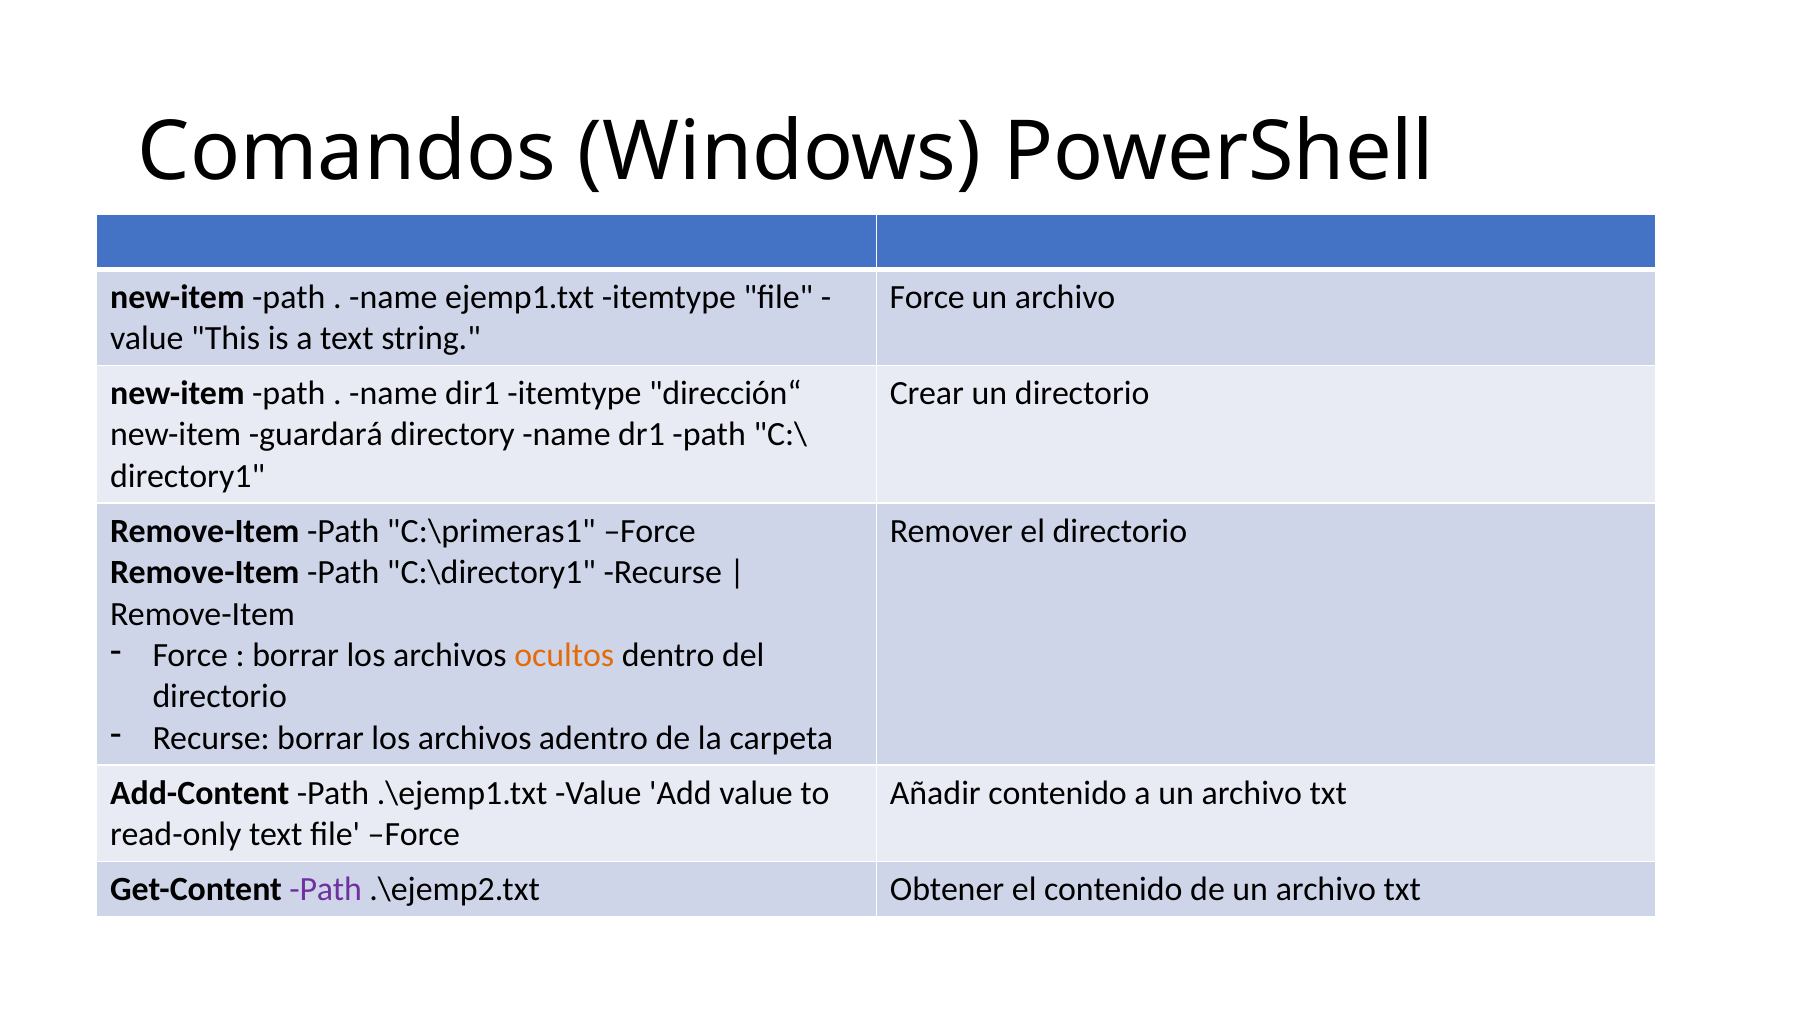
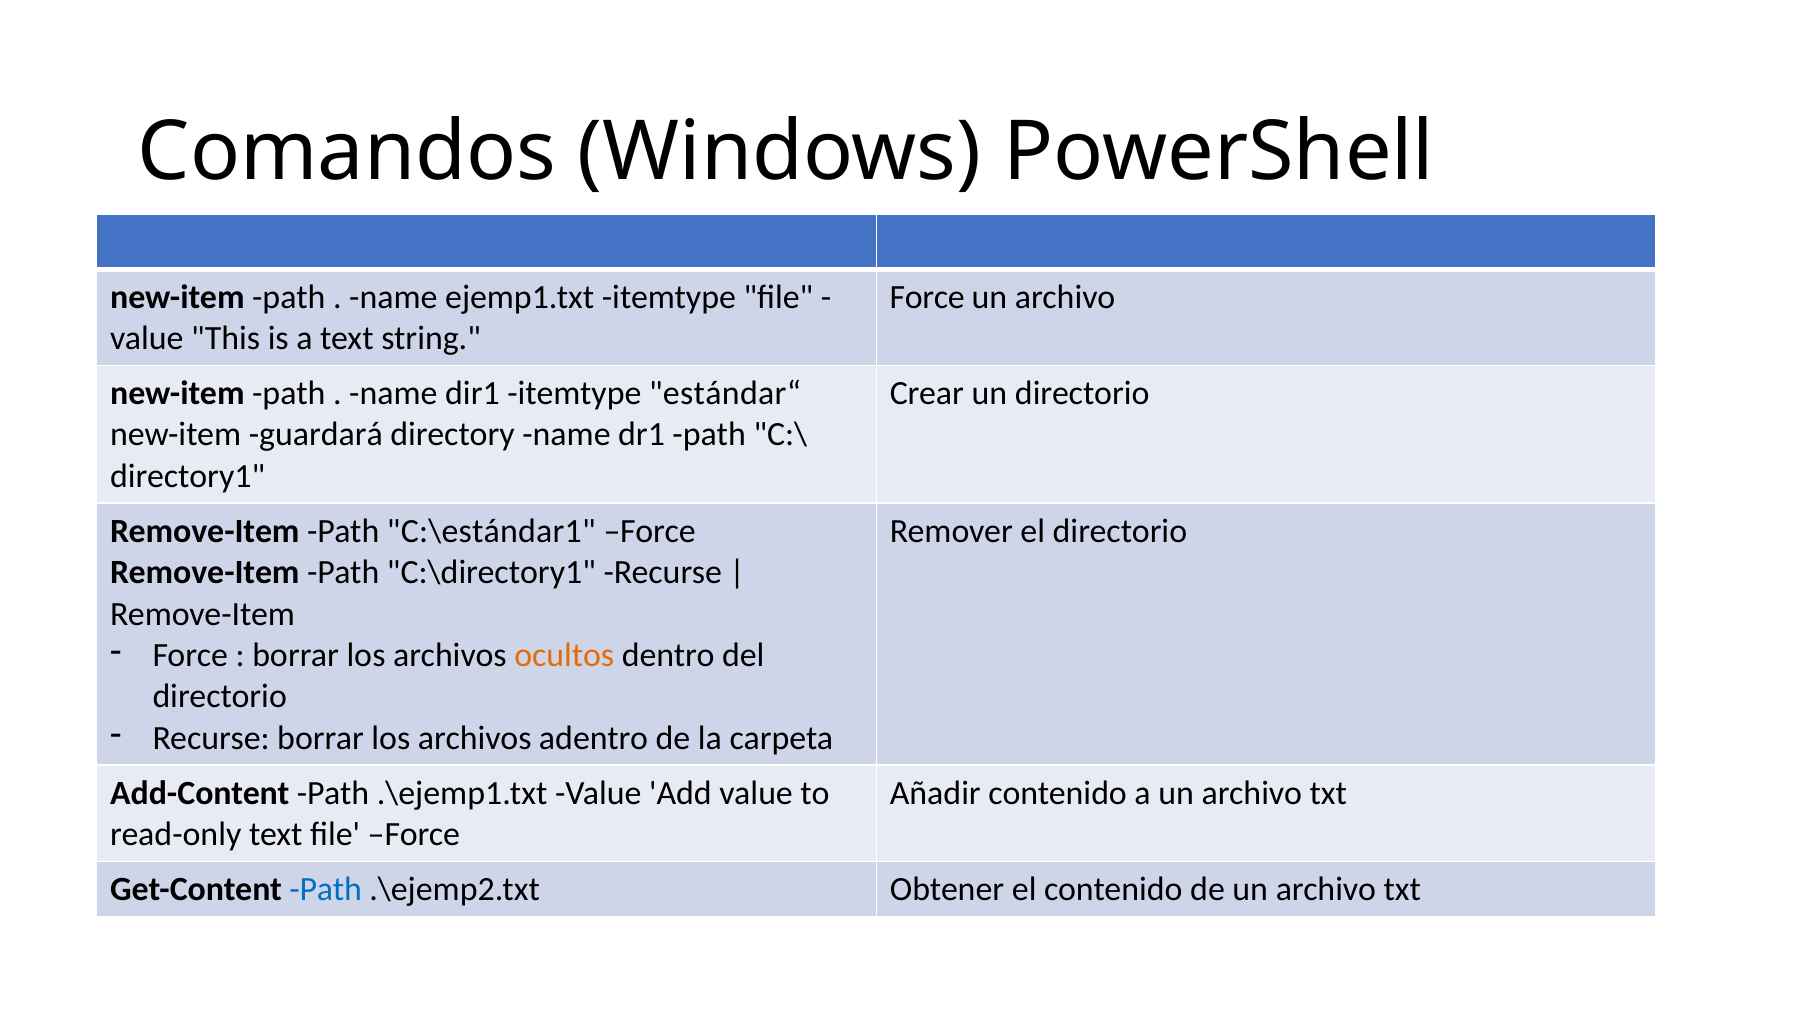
dirección“: dirección“ -> estándar“
C:\primeras1: C:\primeras1 -> C:\estándar1
Path at (326, 889) colour: purple -> blue
